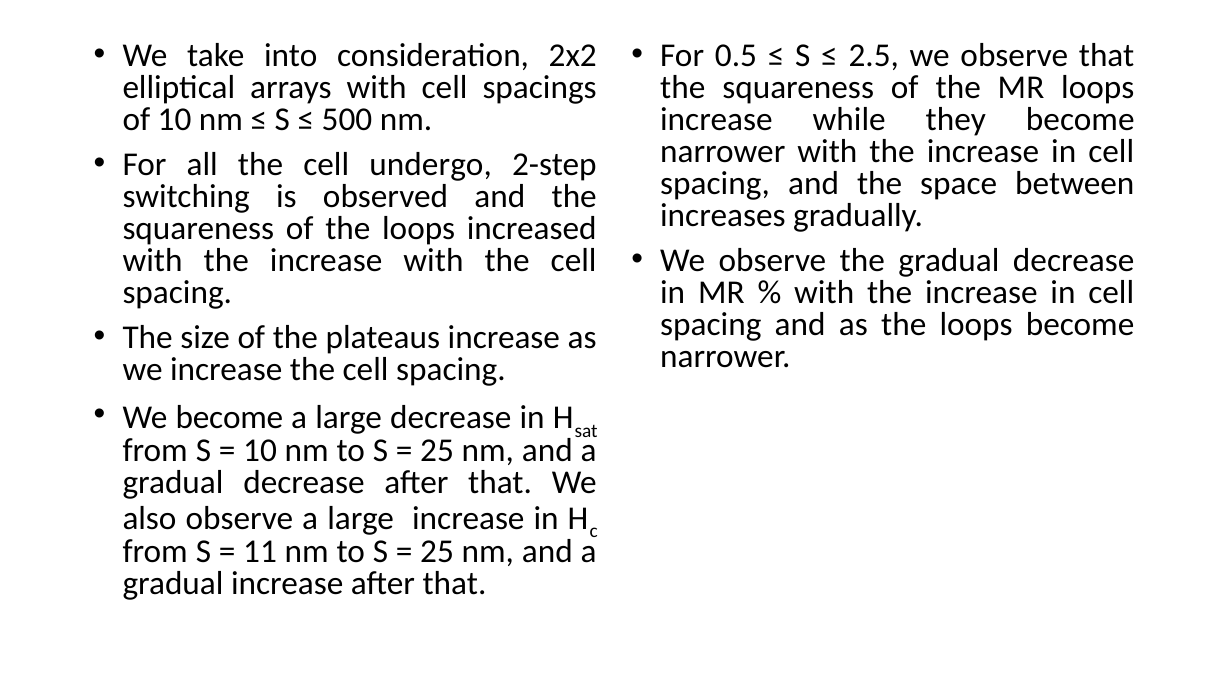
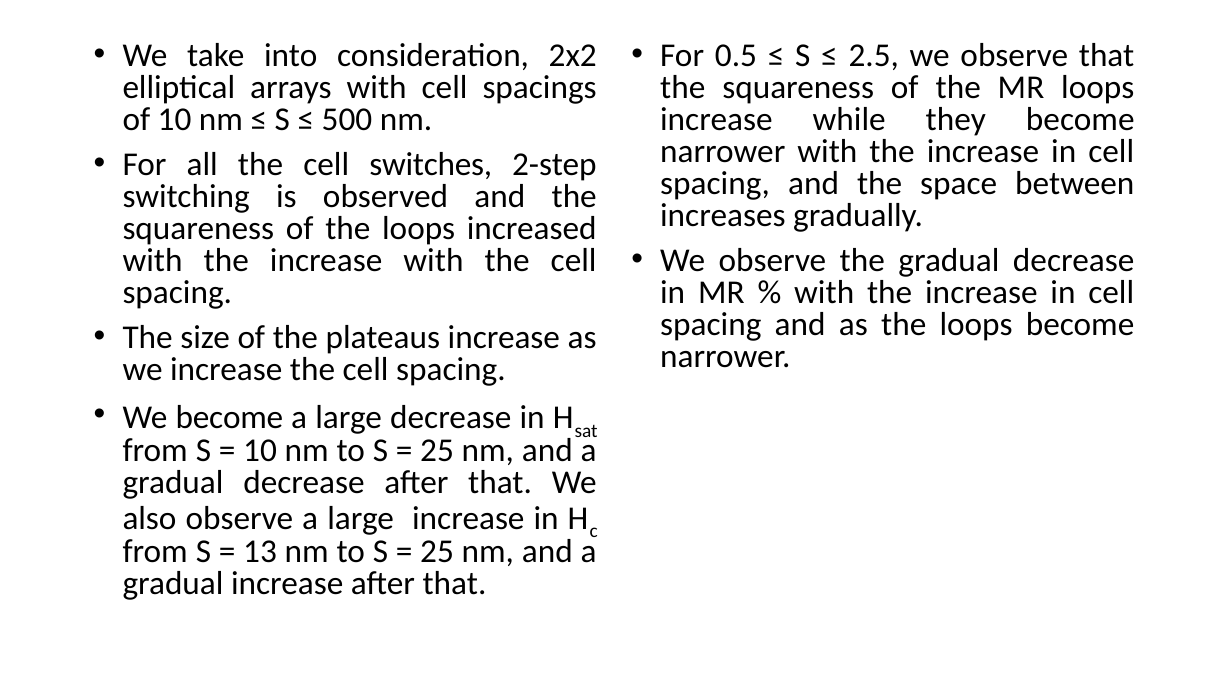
undergo: undergo -> switches
11: 11 -> 13
